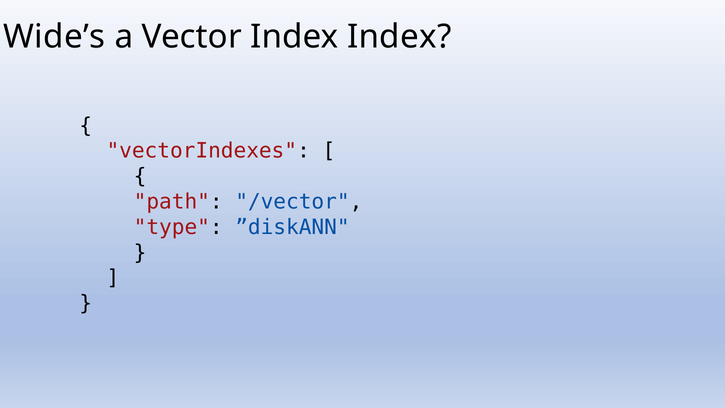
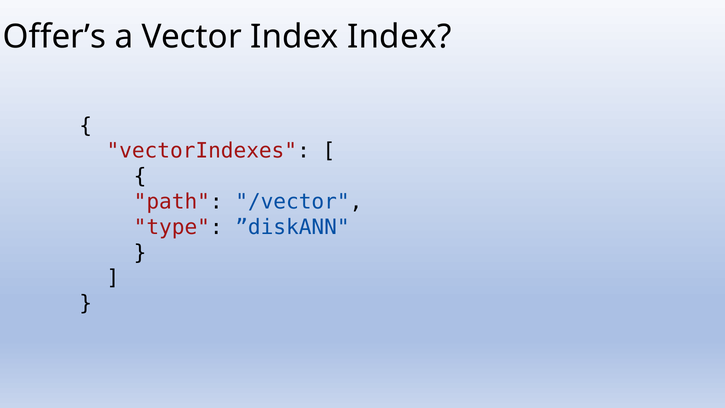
Wide’s: Wide’s -> Offer’s
